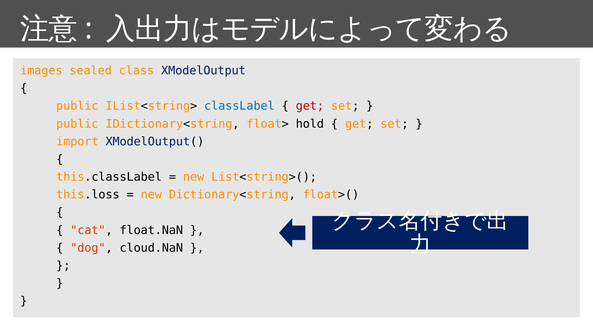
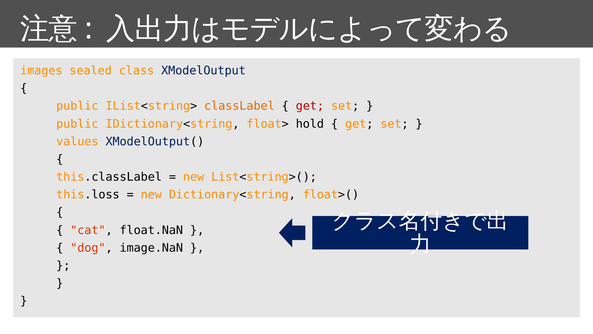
classLabel colour: blue -> orange
import: import -> values
cloud.NaN: cloud.NaN -> image.NaN
